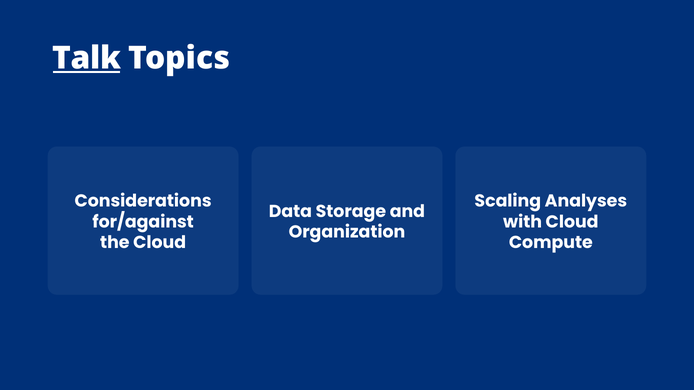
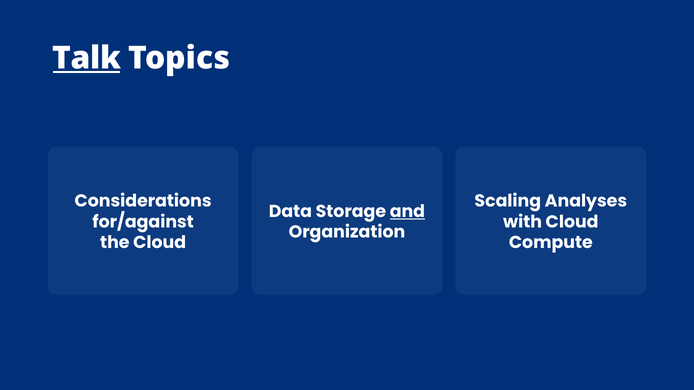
and underline: none -> present
